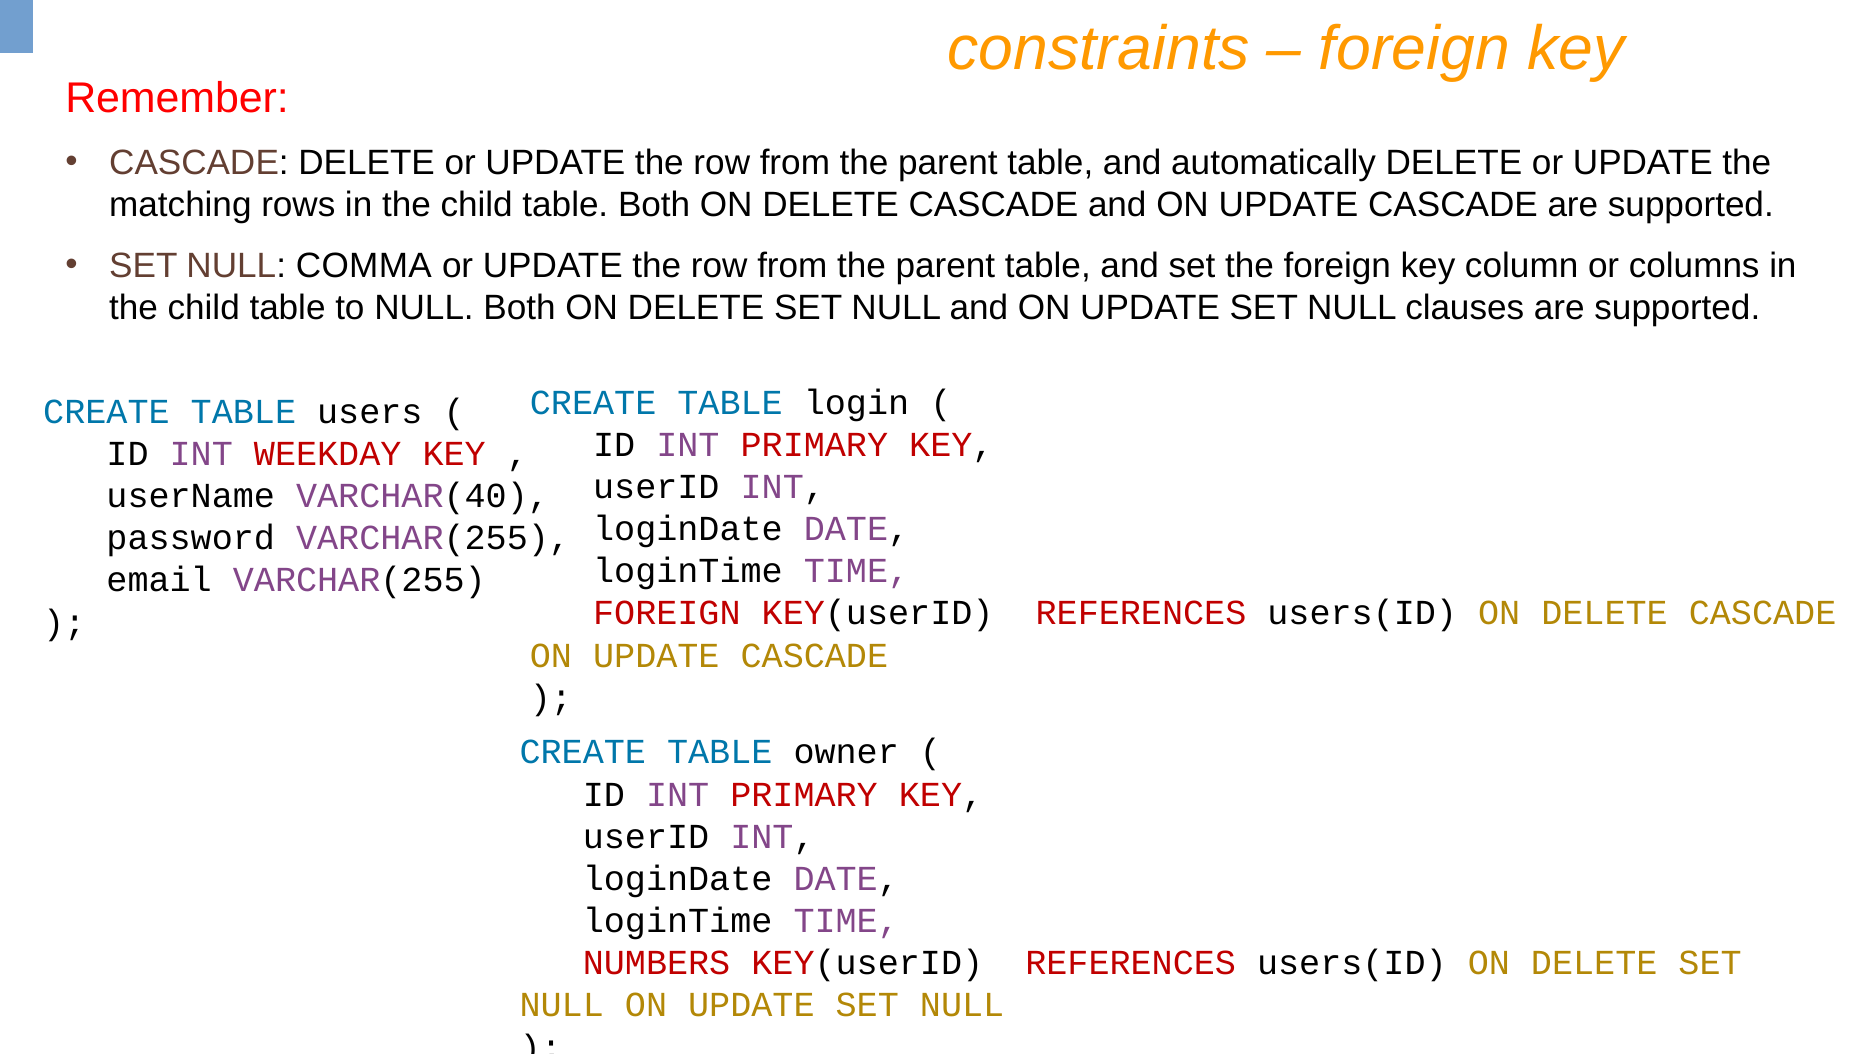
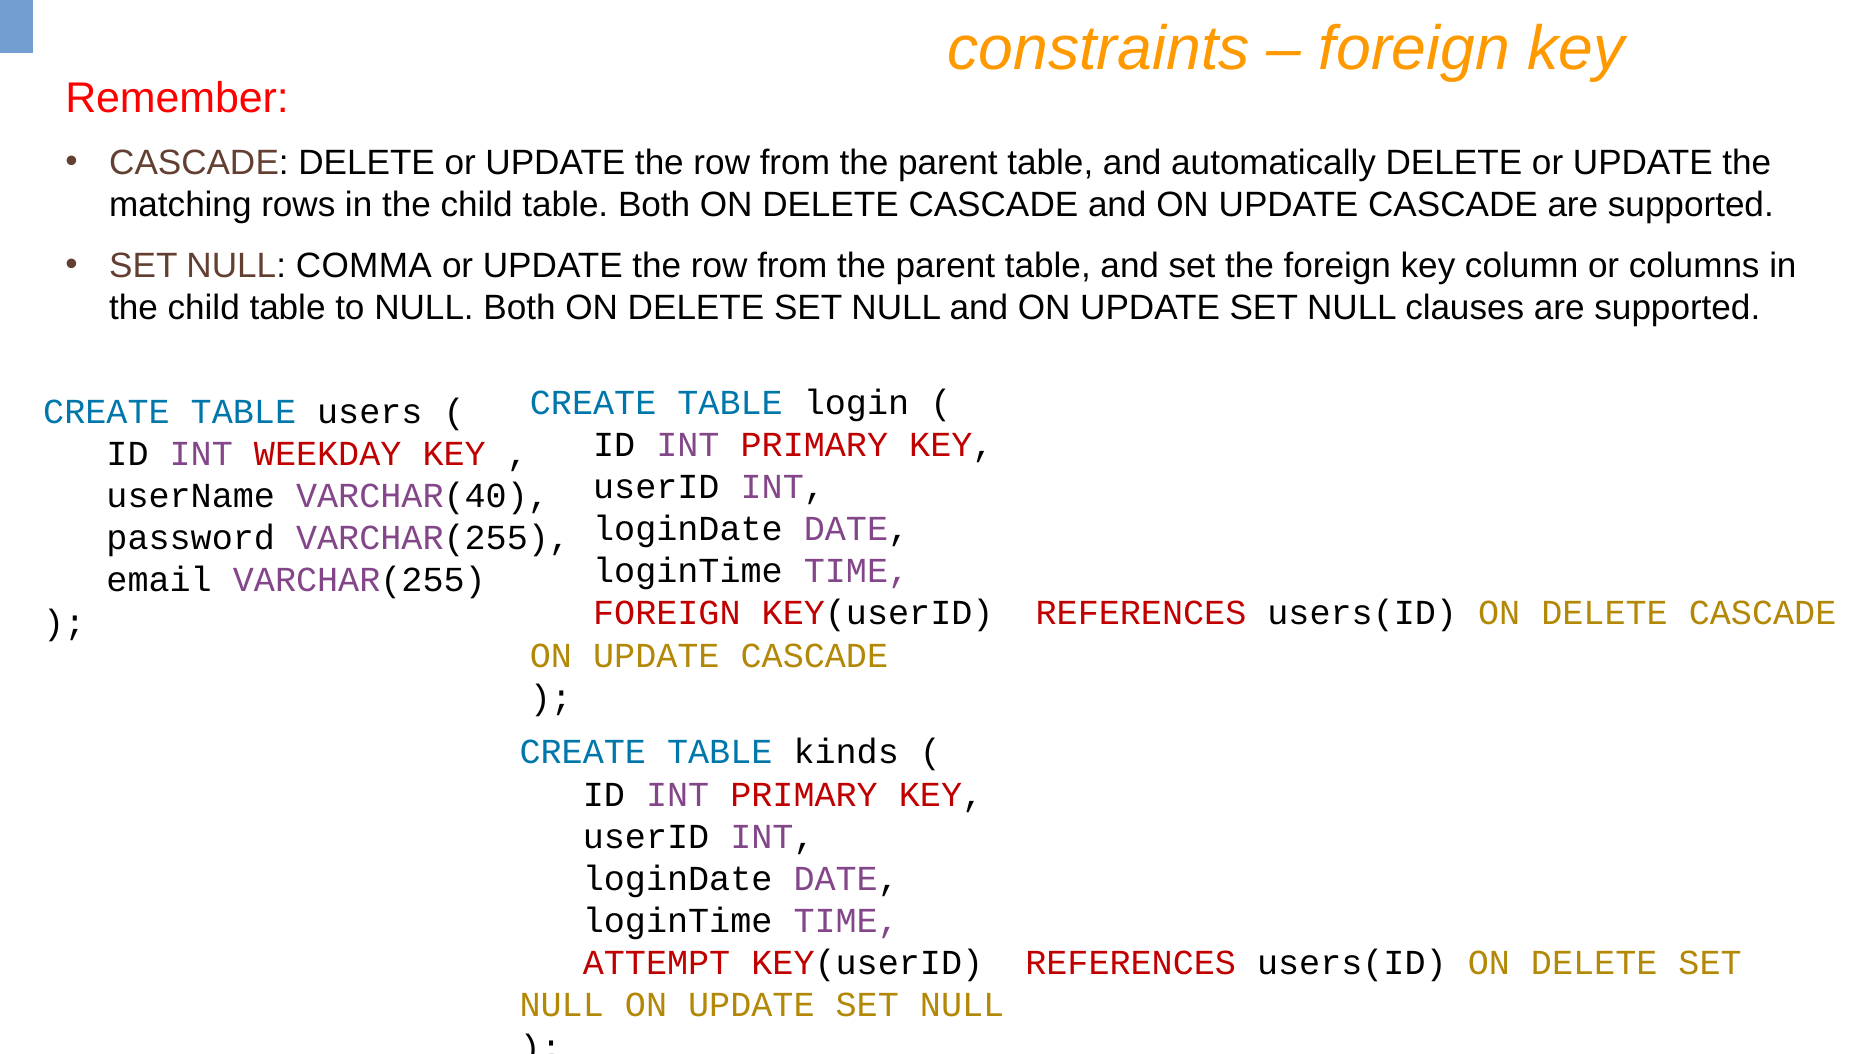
owner: owner -> kinds
NUMBERS: NUMBERS -> ATTEMPT
